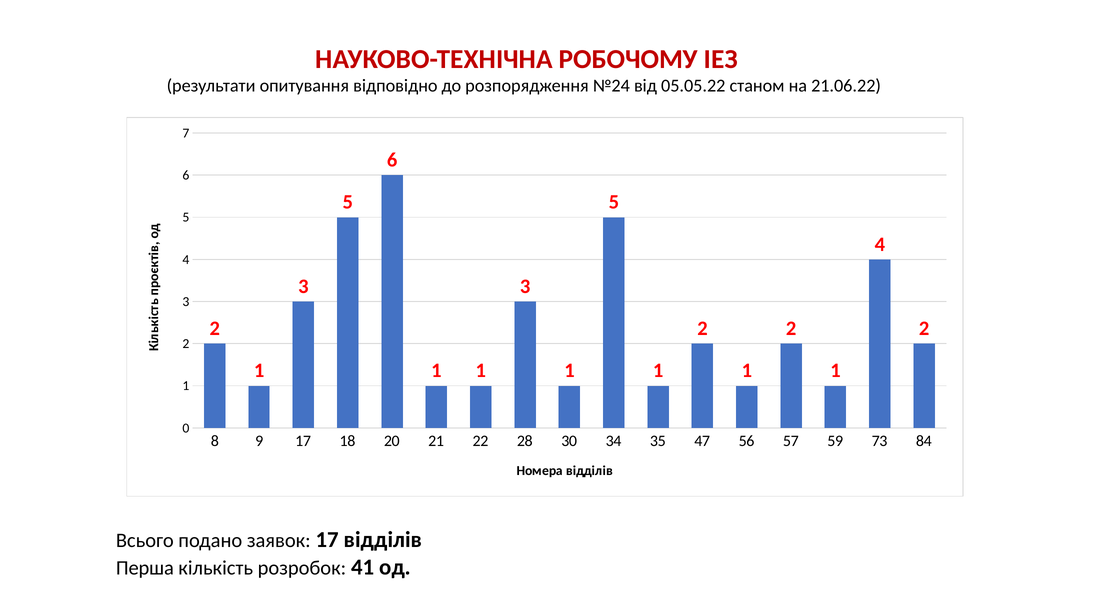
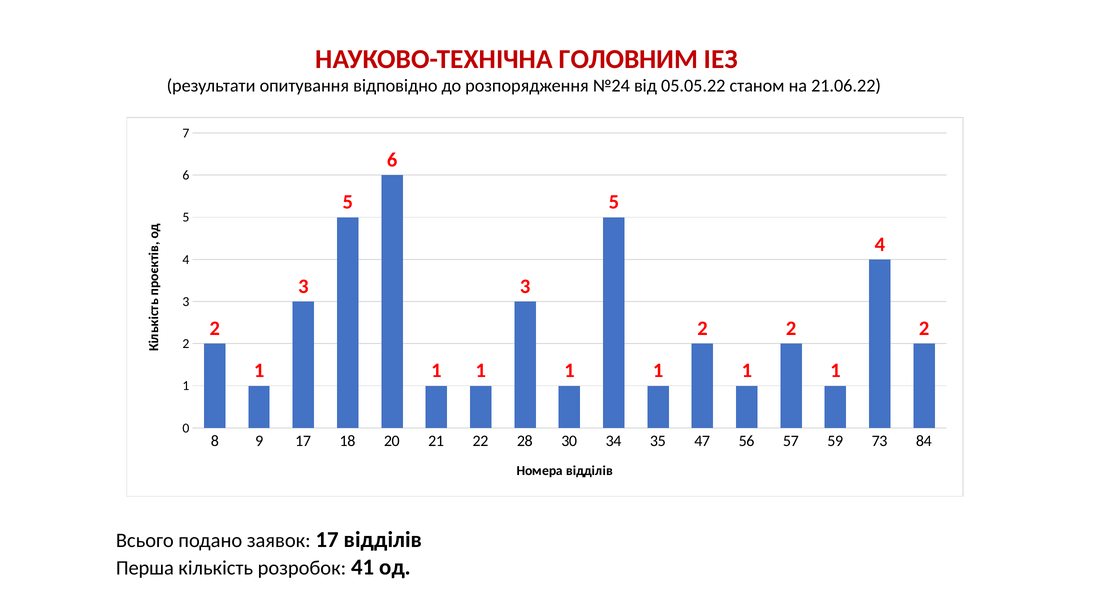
РОБОЧОМУ: РОБОЧОМУ -> ГОЛОВНИМ
